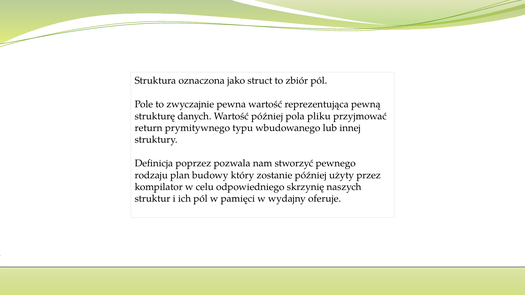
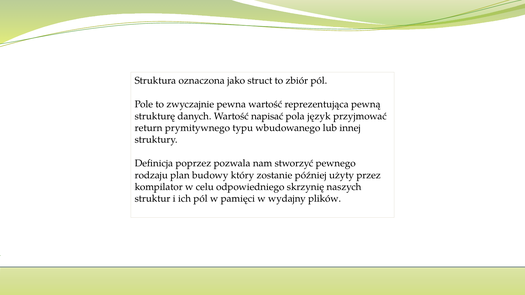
Wartość później: później -> napisać
pliku: pliku -> język
oferuje: oferuje -> plików
